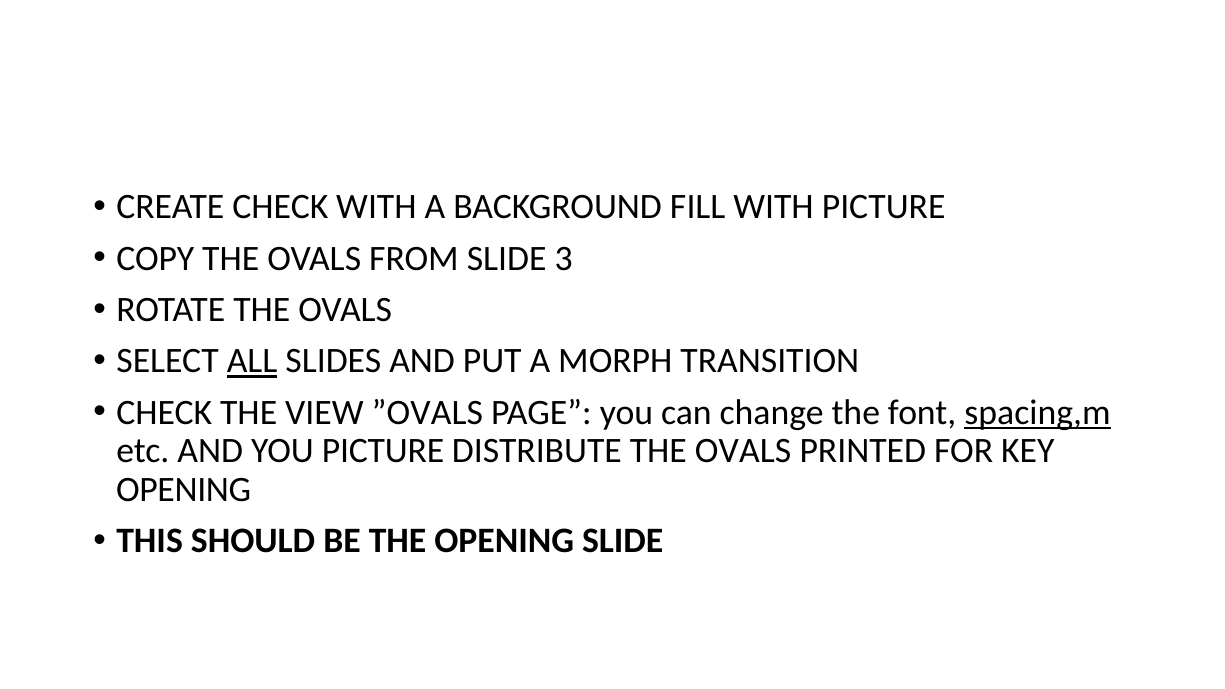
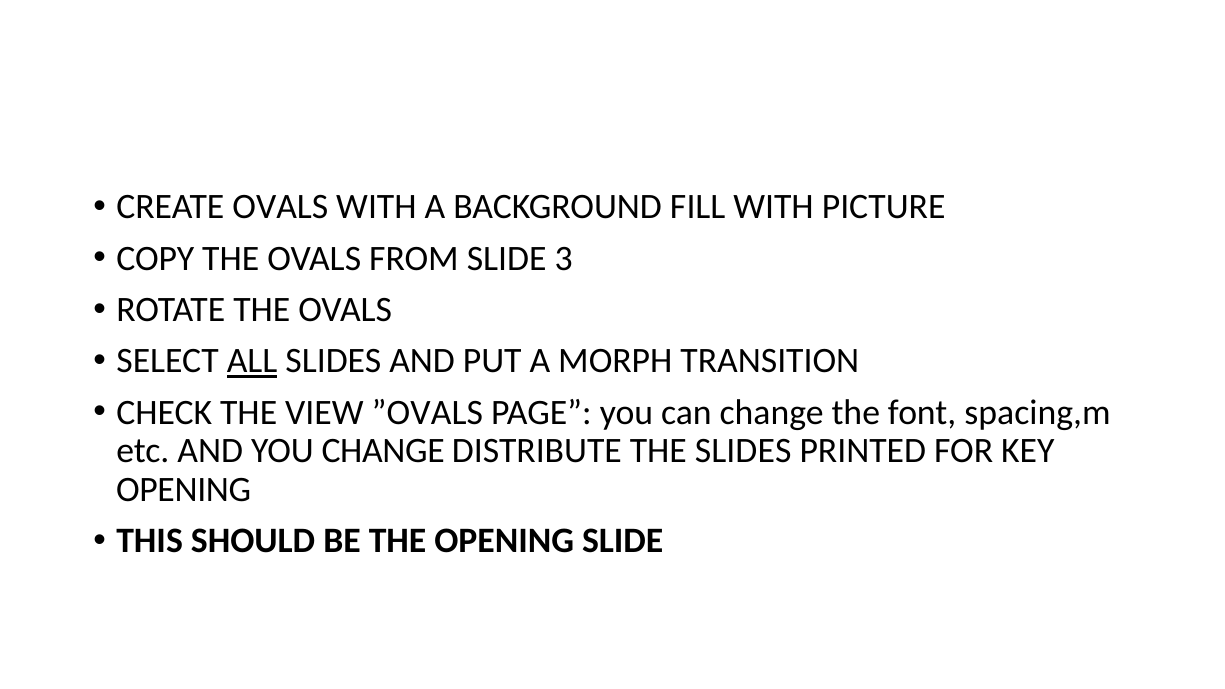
CREATE CHECK: CHECK -> OVALS
spacing,m underline: present -> none
YOU PICTURE: PICTURE -> CHANGE
DISTRIBUTE THE OVALS: OVALS -> SLIDES
